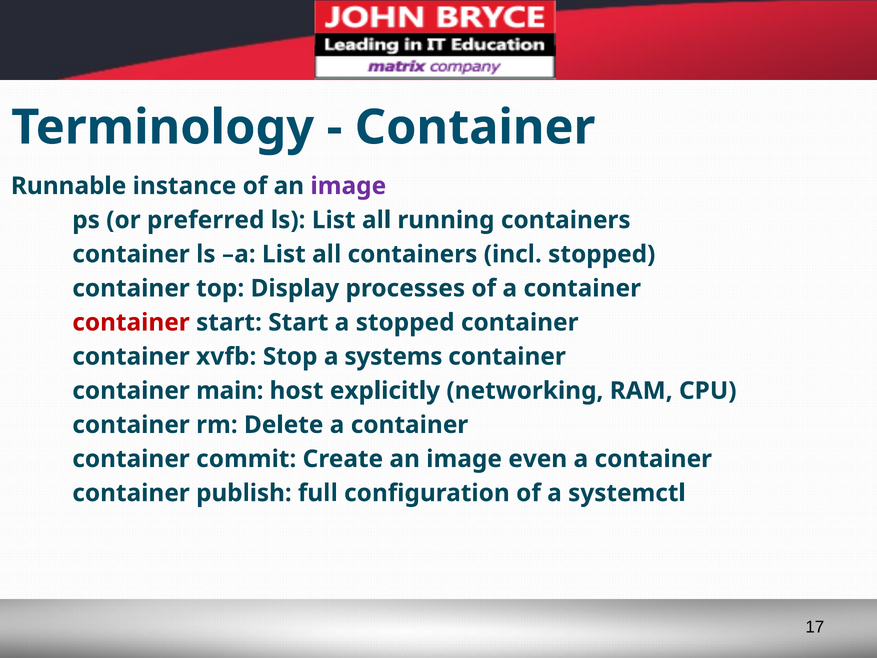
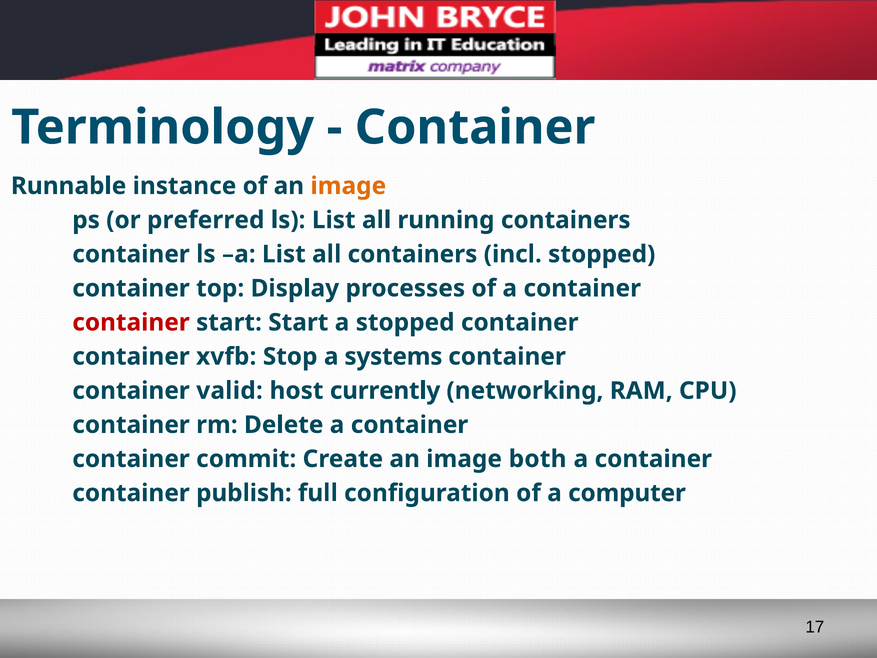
image at (348, 186) colour: purple -> orange
main: main -> valid
explicitly: explicitly -> currently
even: even -> both
systemctl: systemctl -> computer
